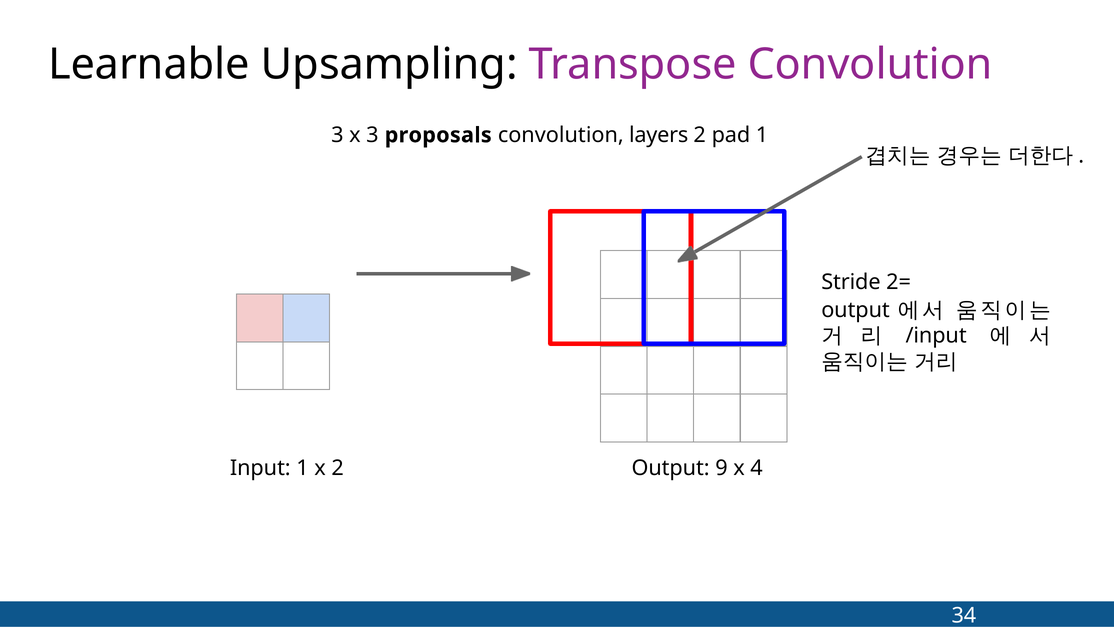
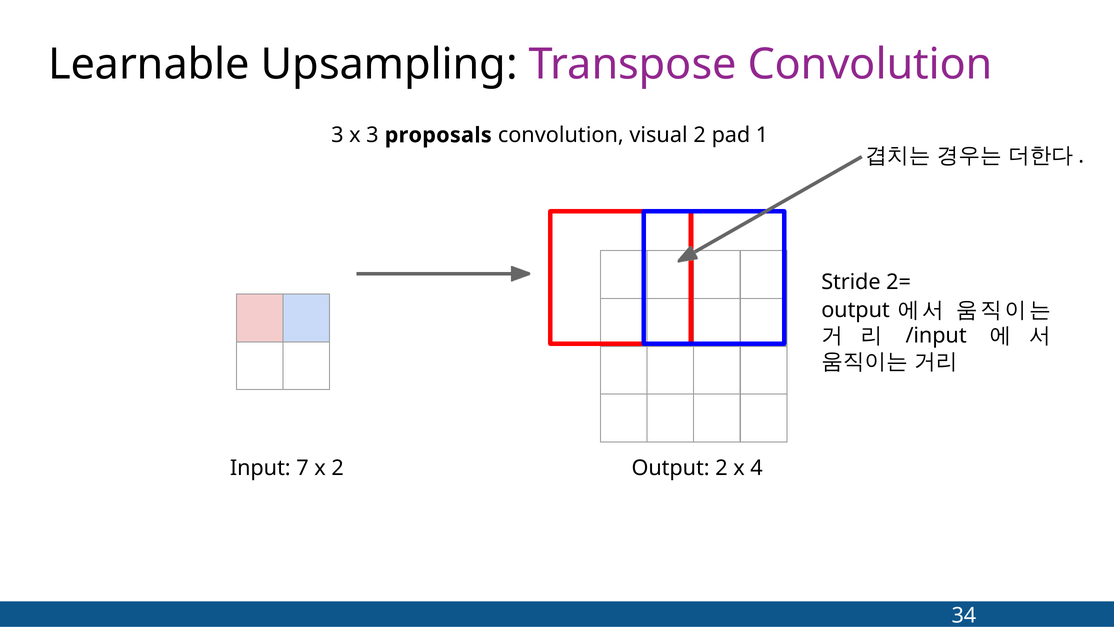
layers: layers -> visual
Input 1: 1 -> 7
Output 9: 9 -> 2
